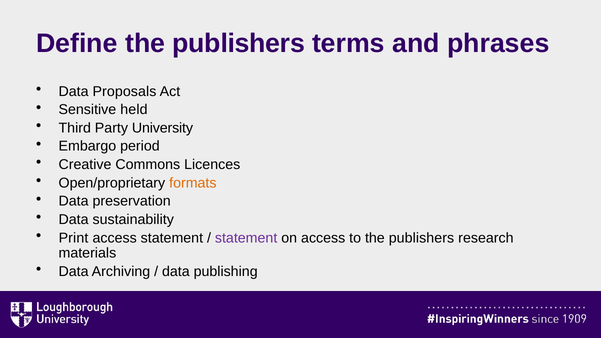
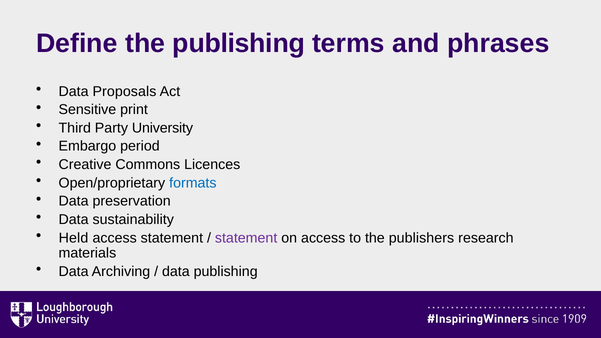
Define the publishers: publishers -> publishing
held: held -> print
formats colour: orange -> blue
Print: Print -> Held
